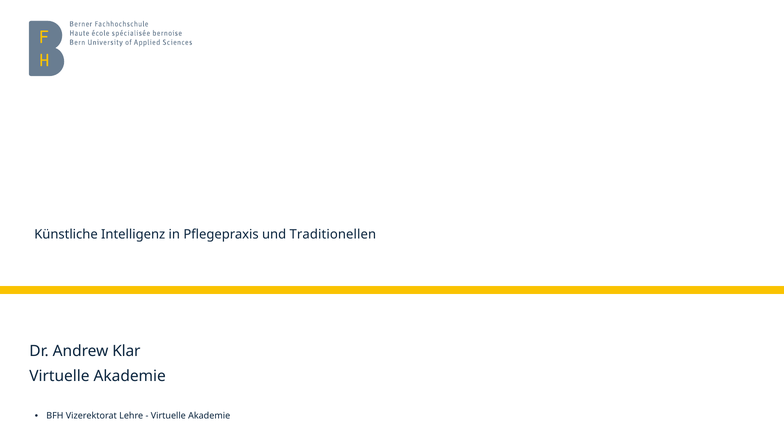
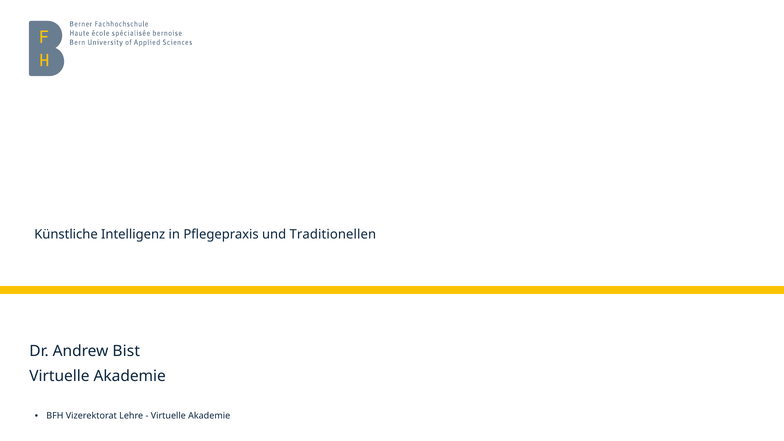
Klar: Klar -> Bist
